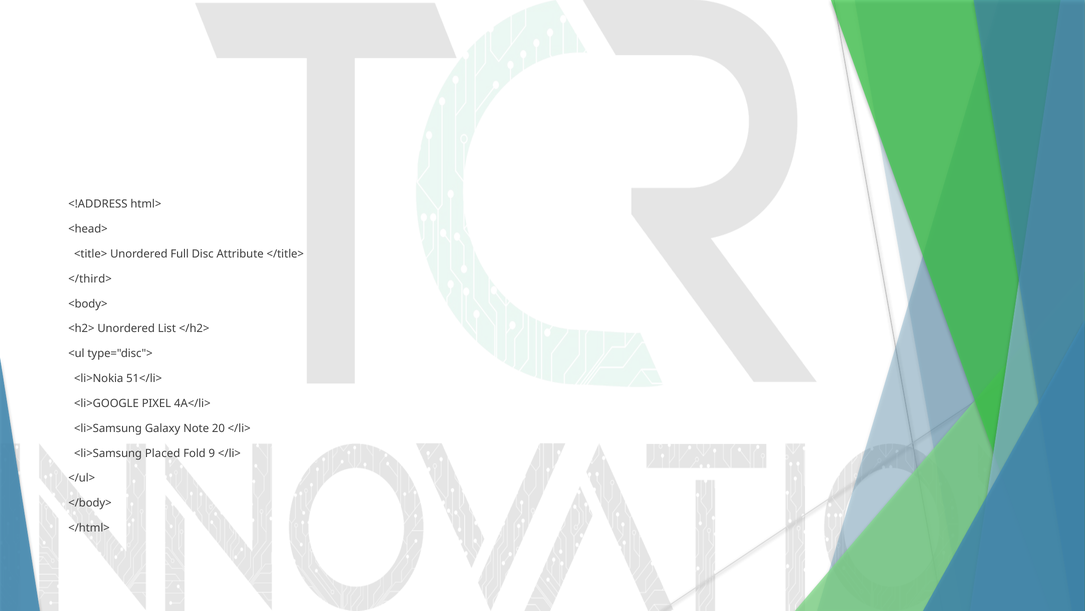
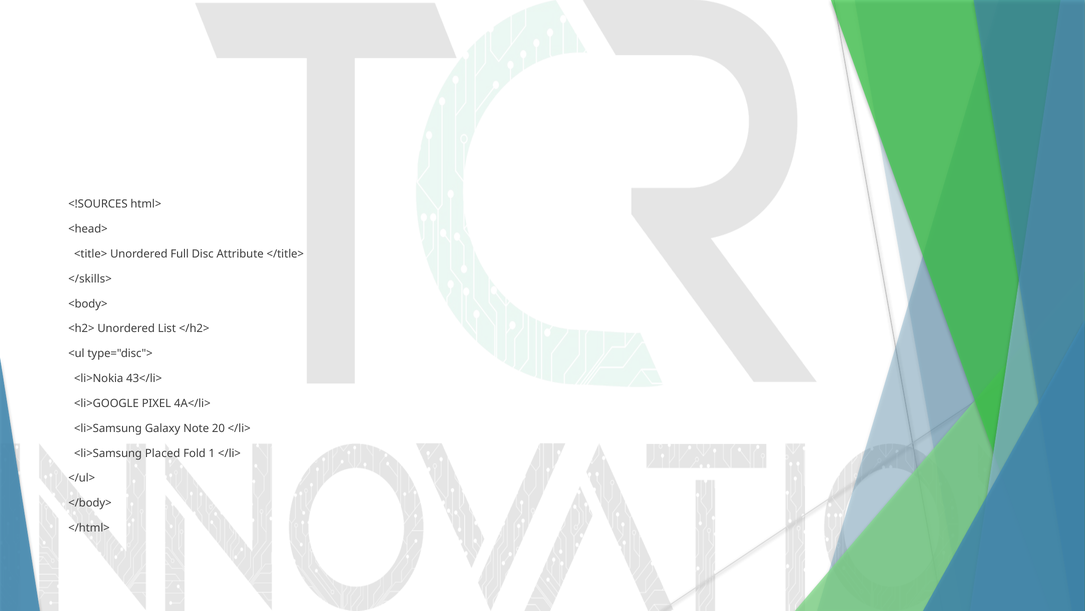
<!ADDRESS: <!ADDRESS -> <!SOURCES
</third>: </third> -> </skills>
51</li>: 51</li> -> 43</li>
9: 9 -> 1
